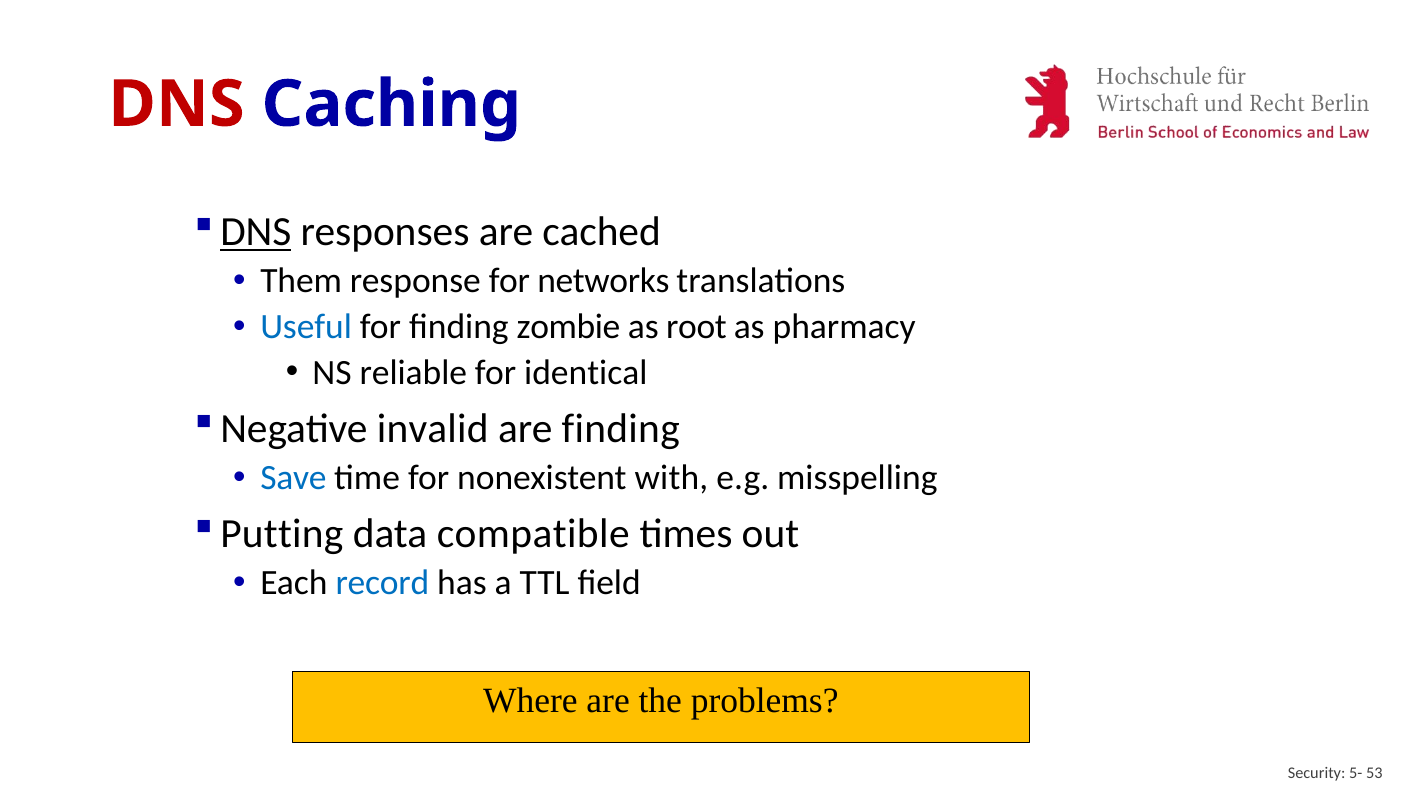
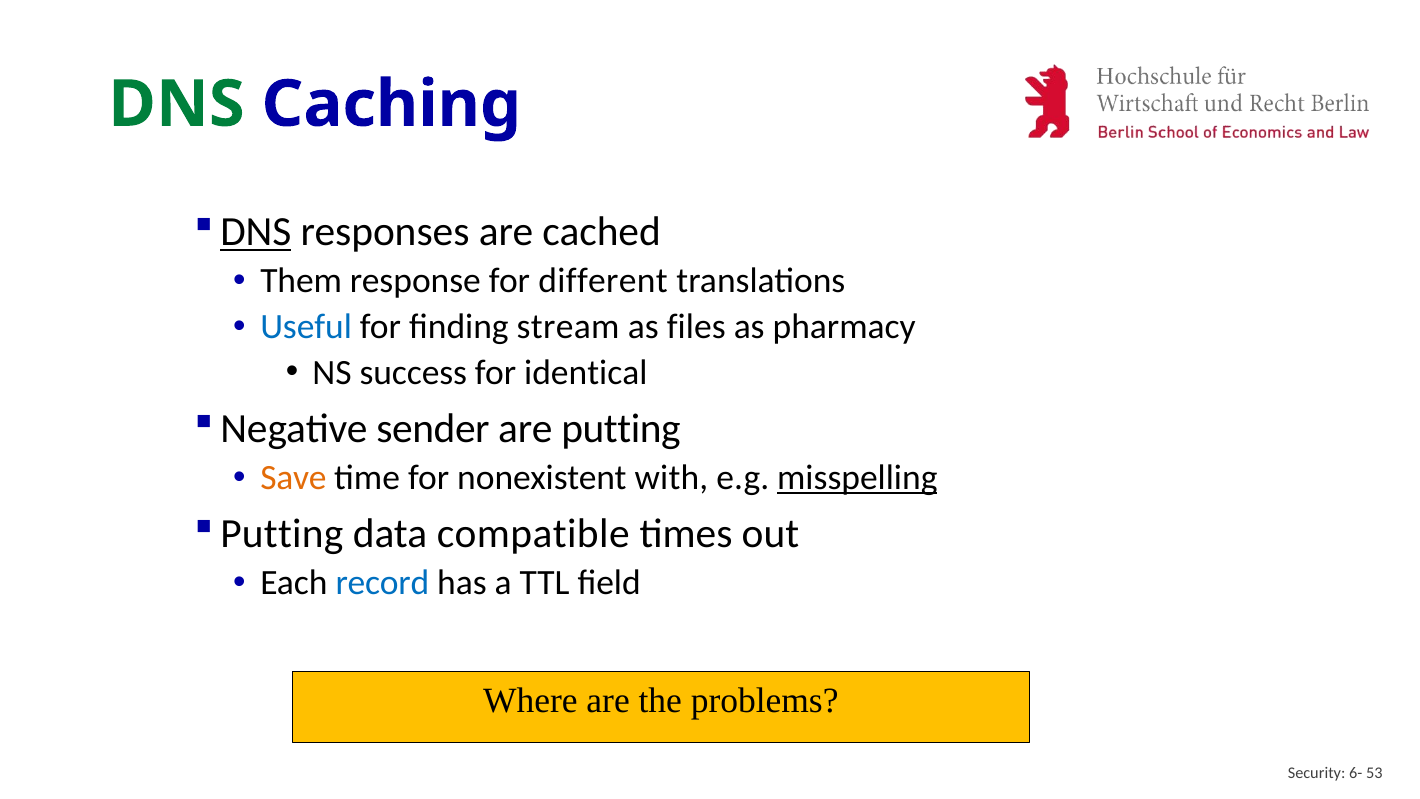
DNS at (176, 104) colour: red -> green
networks: networks -> different
zombie: zombie -> stream
root: root -> files
reliable: reliable -> success
invalid: invalid -> sender
are finding: finding -> putting
Save colour: blue -> orange
misspelling underline: none -> present
5-: 5- -> 6-
